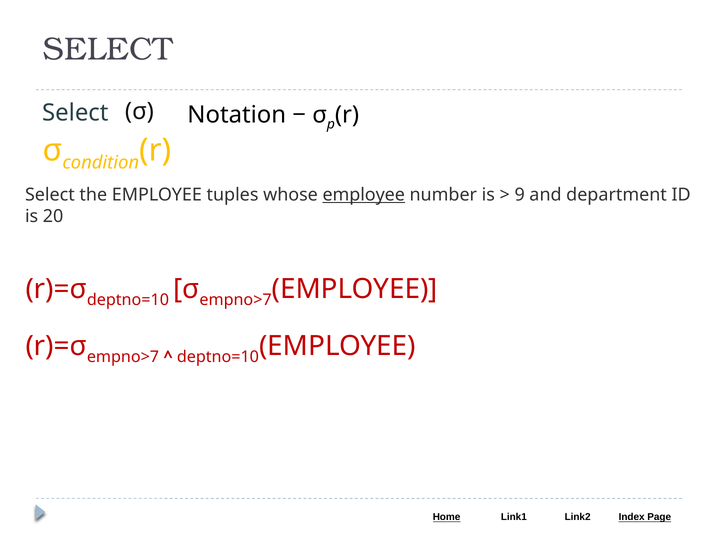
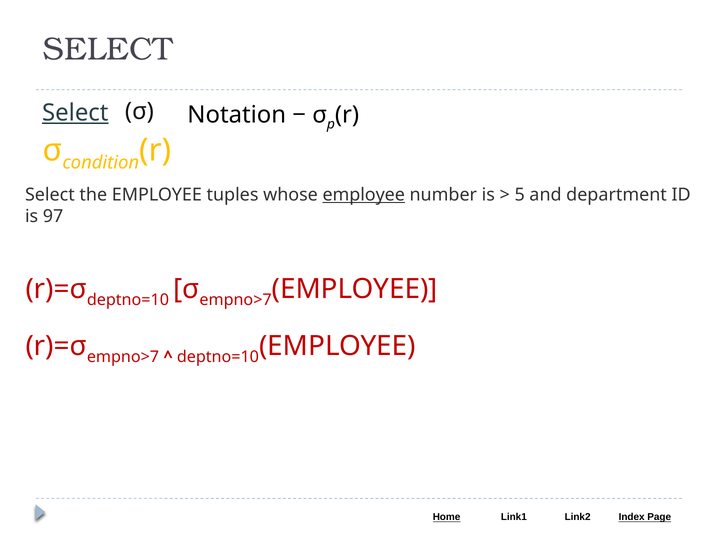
Select at (75, 113) underline: none -> present
9: 9 -> 5
20: 20 -> 97
